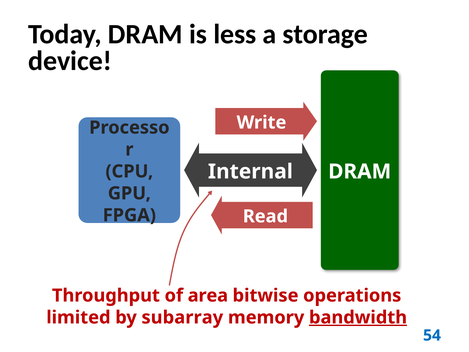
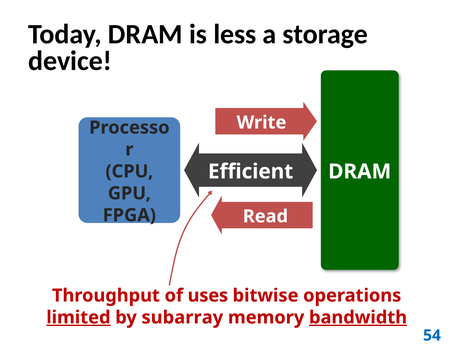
Internal: Internal -> Efficient
area: area -> uses
limited underline: none -> present
